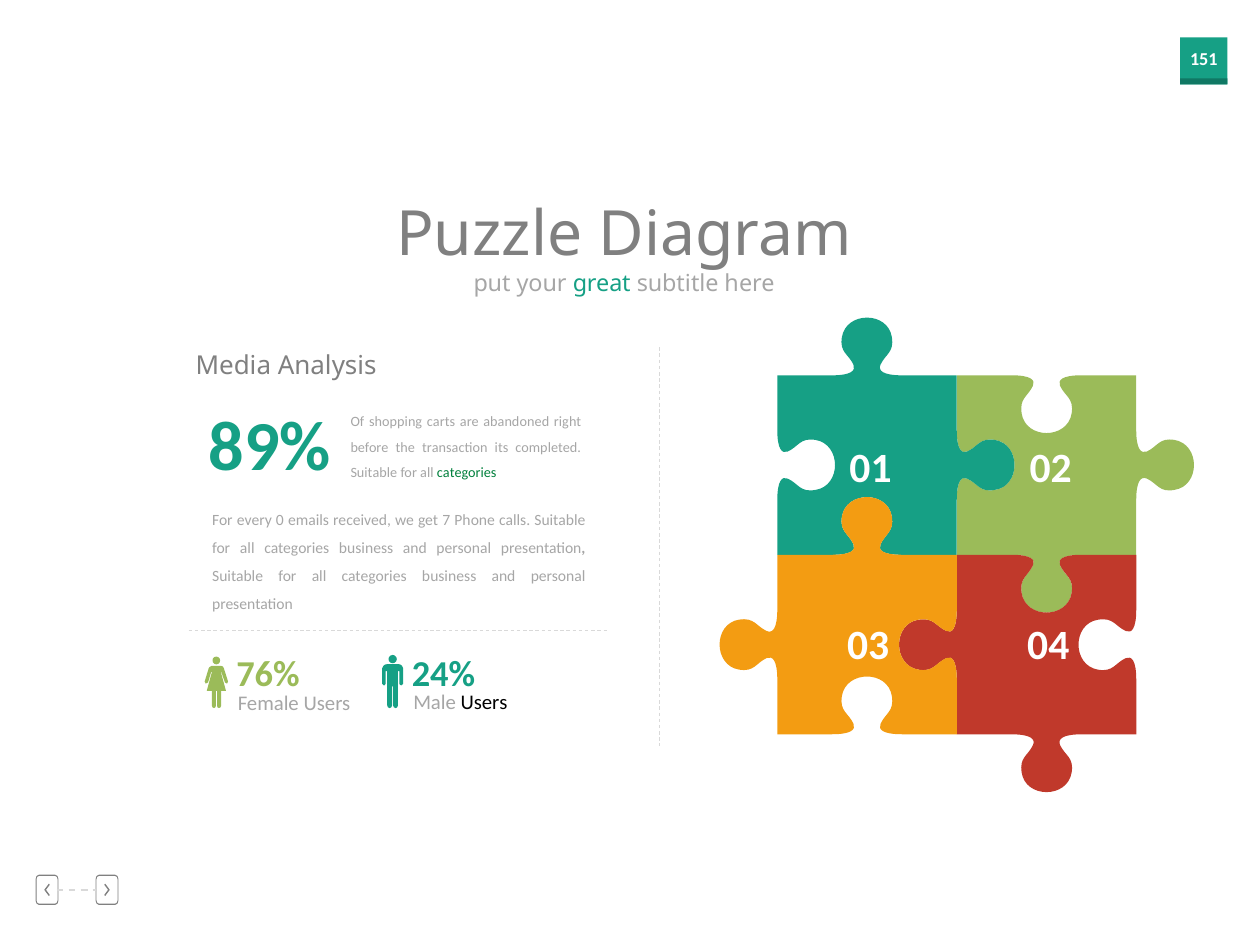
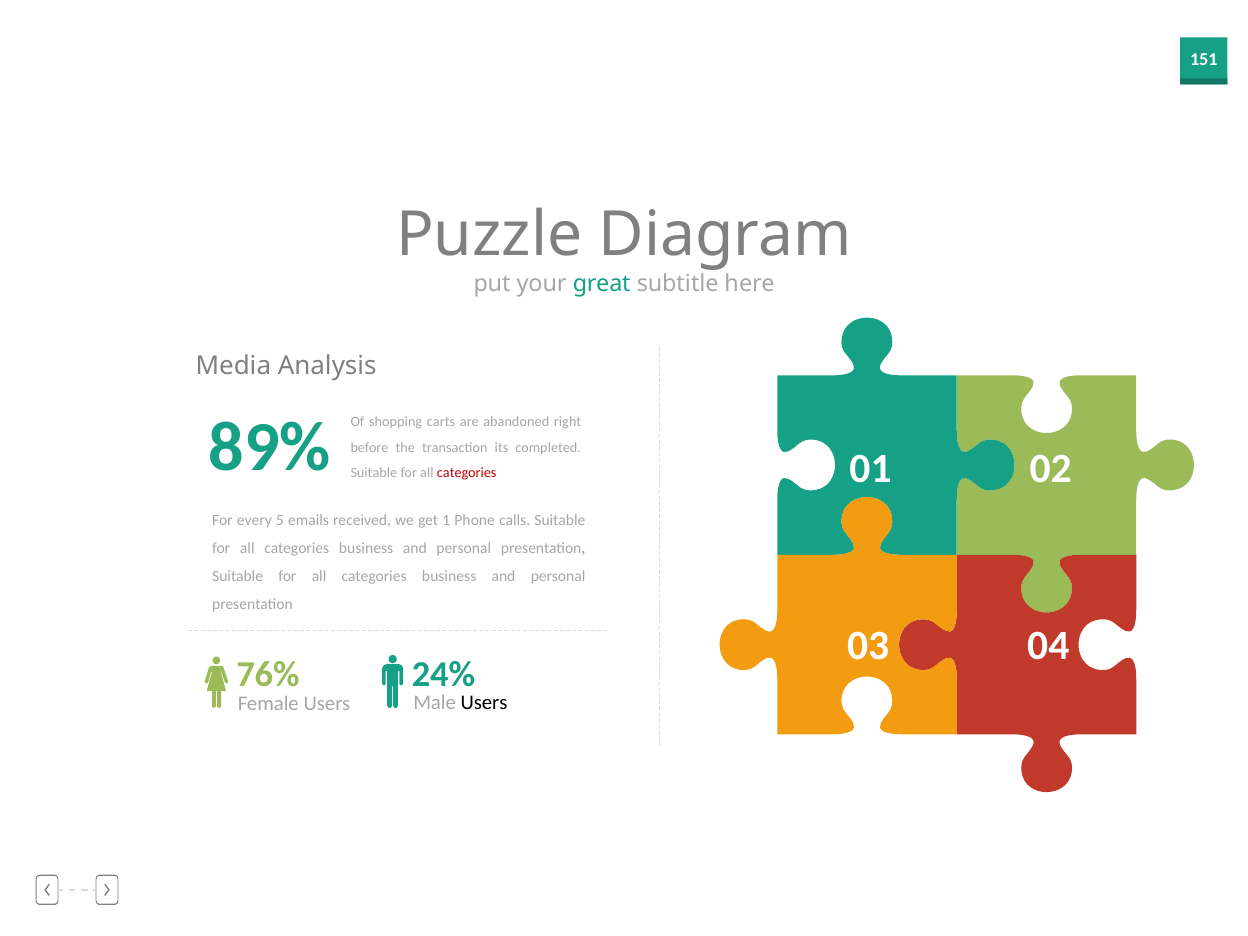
categories at (467, 473) colour: green -> red
0: 0 -> 5
7: 7 -> 1
